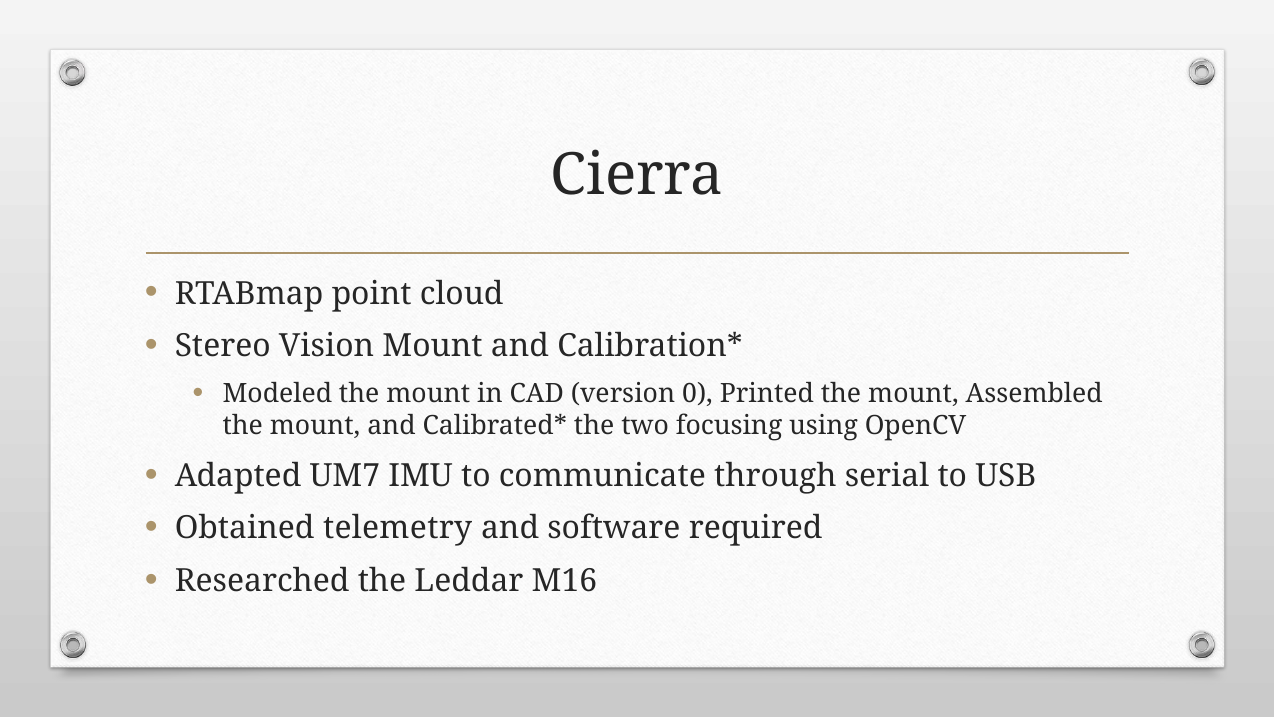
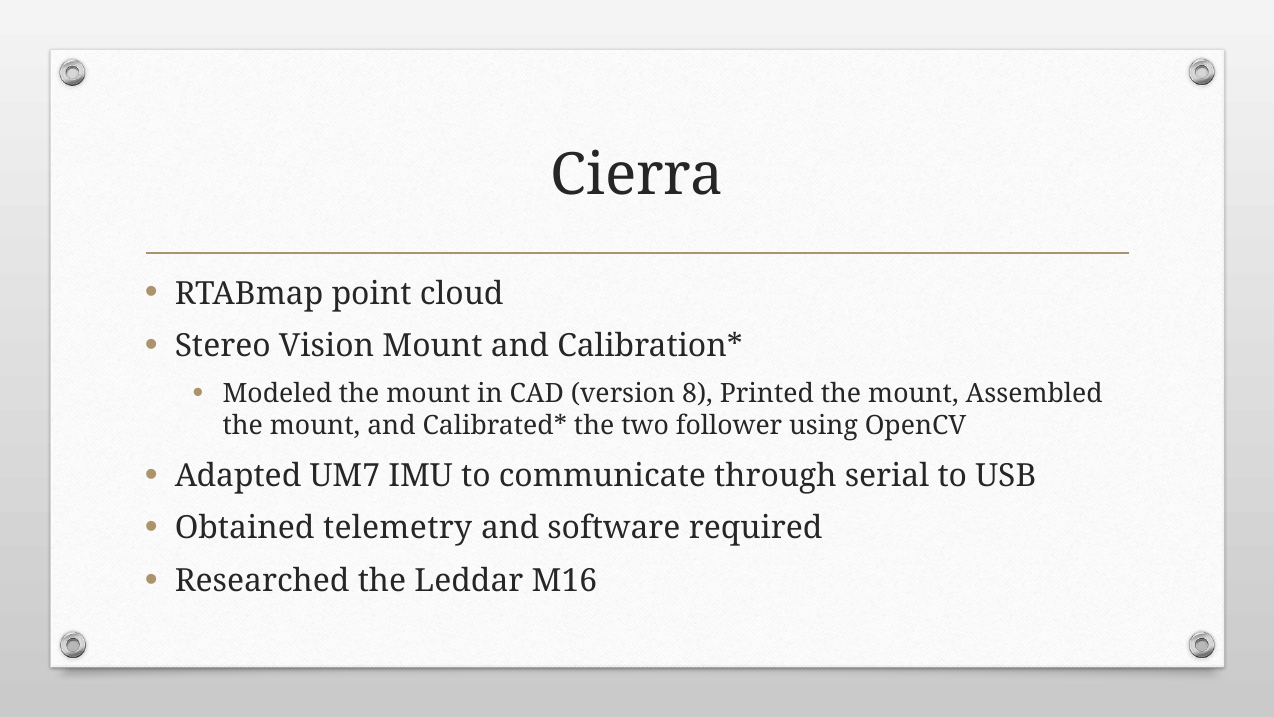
0: 0 -> 8
focusing: focusing -> follower
